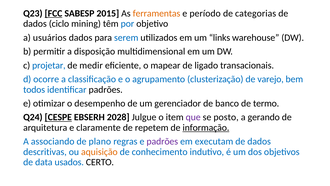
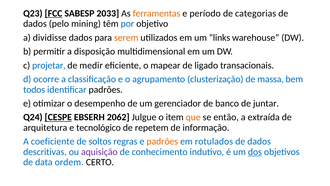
2015: 2015 -> 2033
ciclo: ciclo -> pelo
usuários: usuários -> dividisse
serem colour: blue -> orange
varejo: varejo -> massa
termo: termo -> juntar
2028: 2028 -> 2062
que colour: purple -> orange
posto: posto -> então
gerando: gerando -> extraída
claramente: claramente -> tecnológico
informação underline: present -> none
associando: associando -> coeficiente
plano: plano -> soltos
padrões at (162, 141) colour: purple -> orange
executam: executam -> rotulados
aquisição colour: orange -> purple
dos underline: none -> present
usados: usados -> ordem
